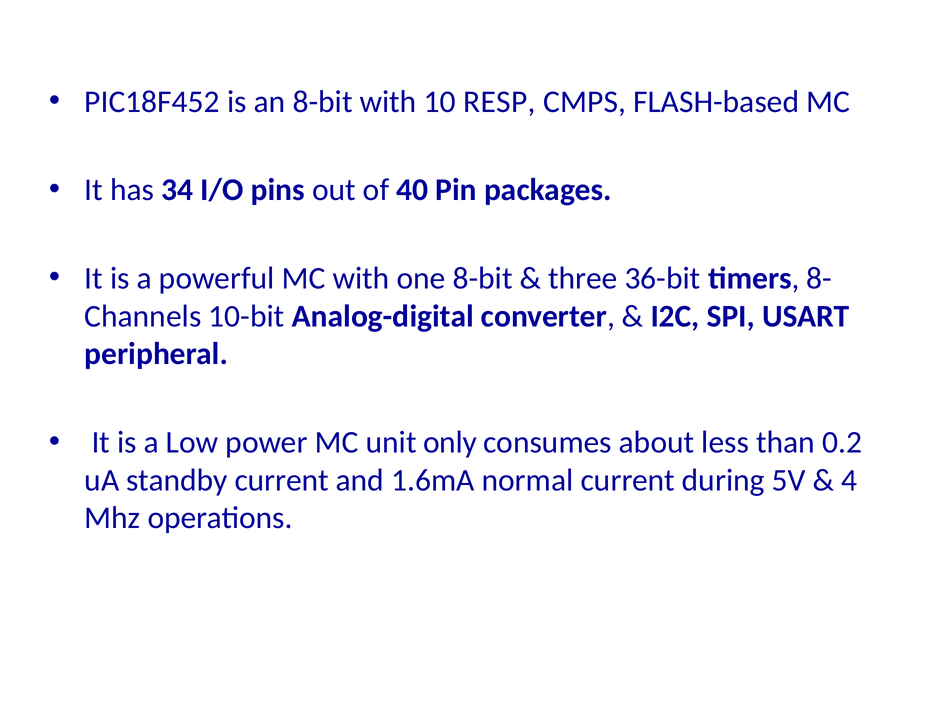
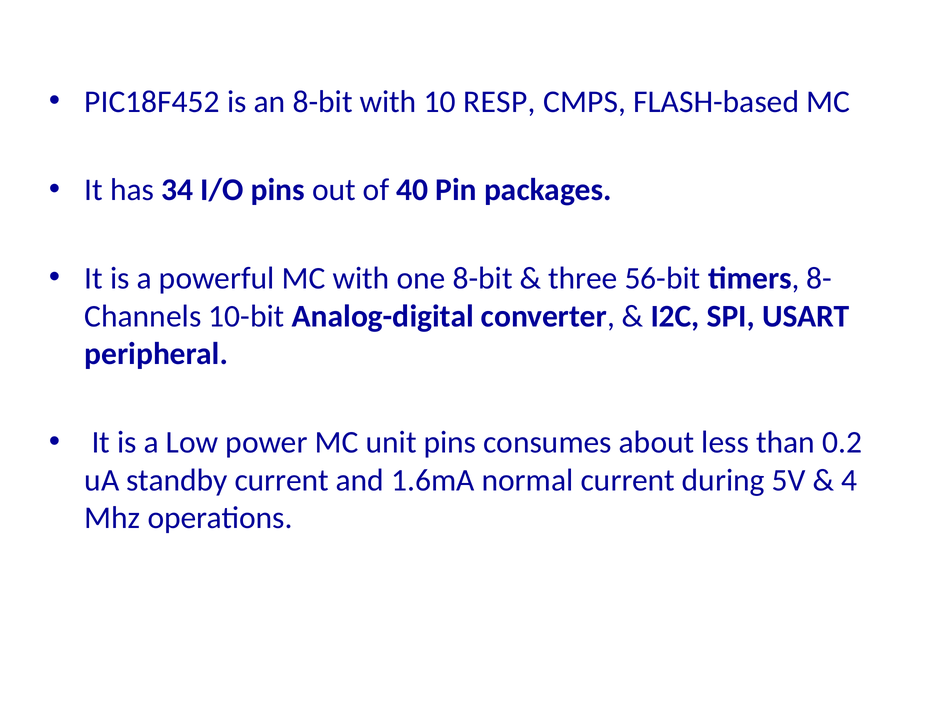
36-bit: 36-bit -> 56-bit
unit only: only -> pins
